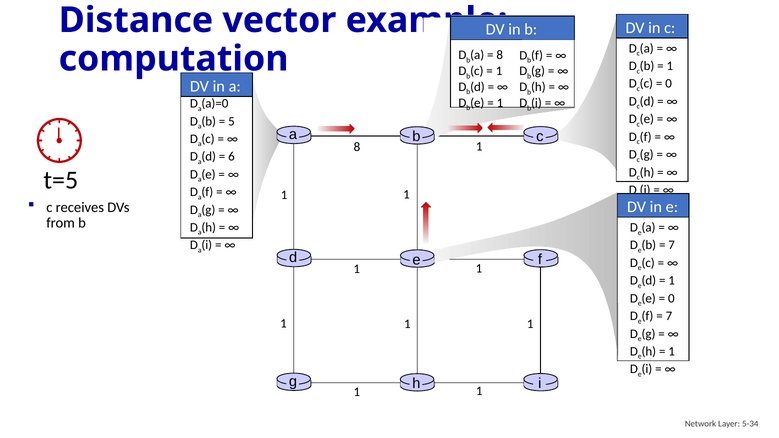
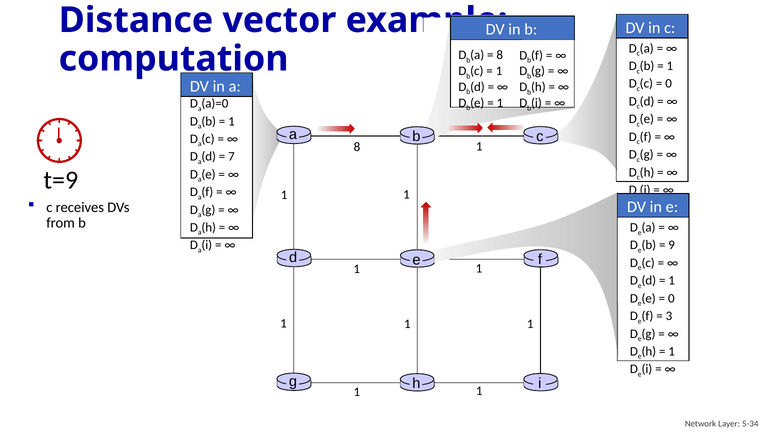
5 at (231, 121): 5 -> 1
6: 6 -> 7
t=5: t=5 -> t=9
7 at (672, 245): 7 -> 9
7 at (669, 316): 7 -> 3
